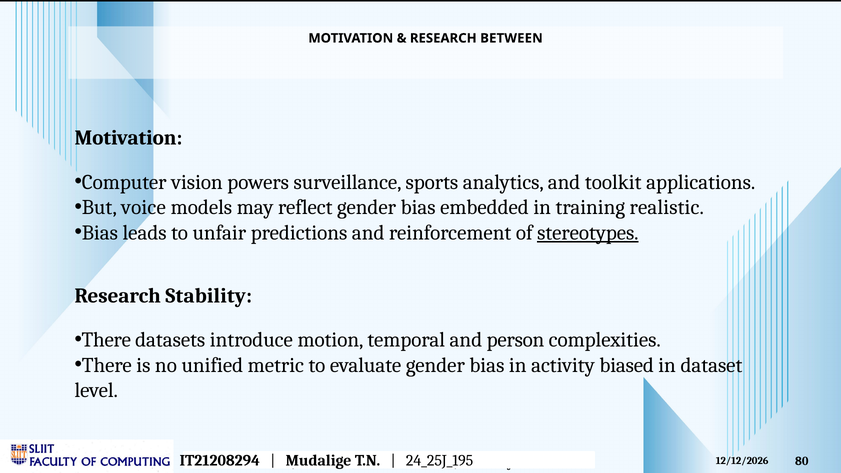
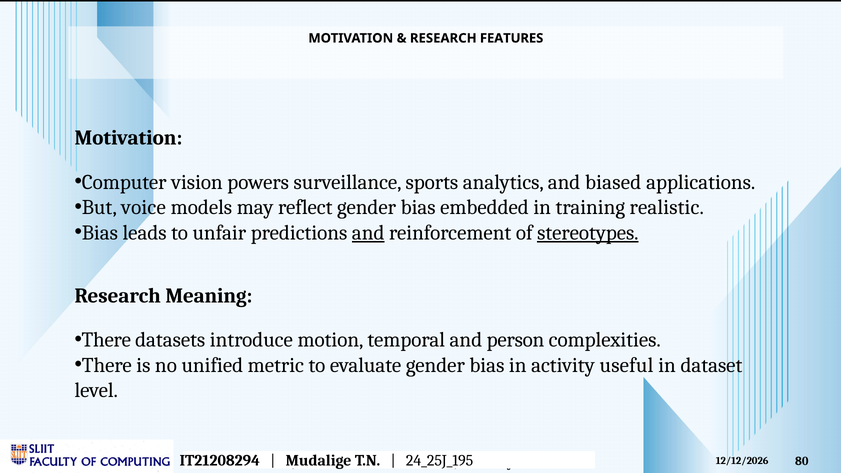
BETWEEN: BETWEEN -> FEATURES
toolkit: toolkit -> biased
and at (368, 233) underline: none -> present
Stability: Stability -> Meaning
biased: biased -> useful
